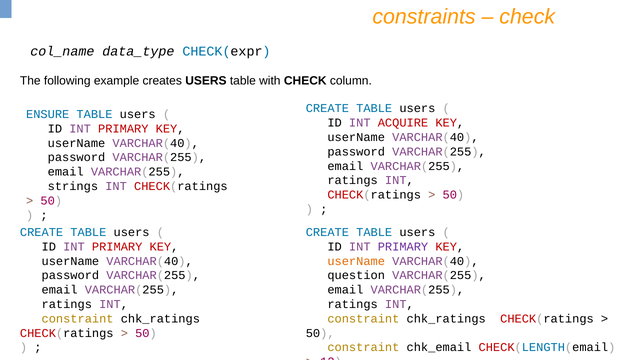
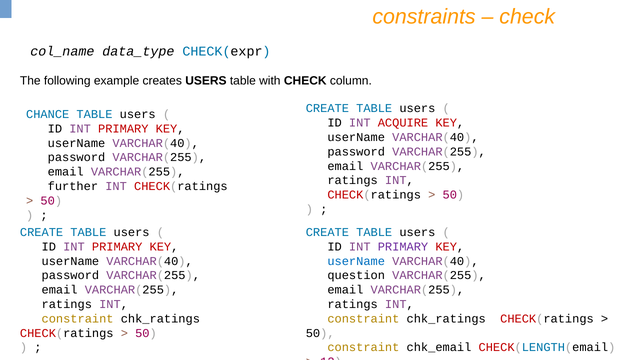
ENSURE: ENSURE -> CHANCE
strings: strings -> further
userName at (356, 261) colour: orange -> blue
